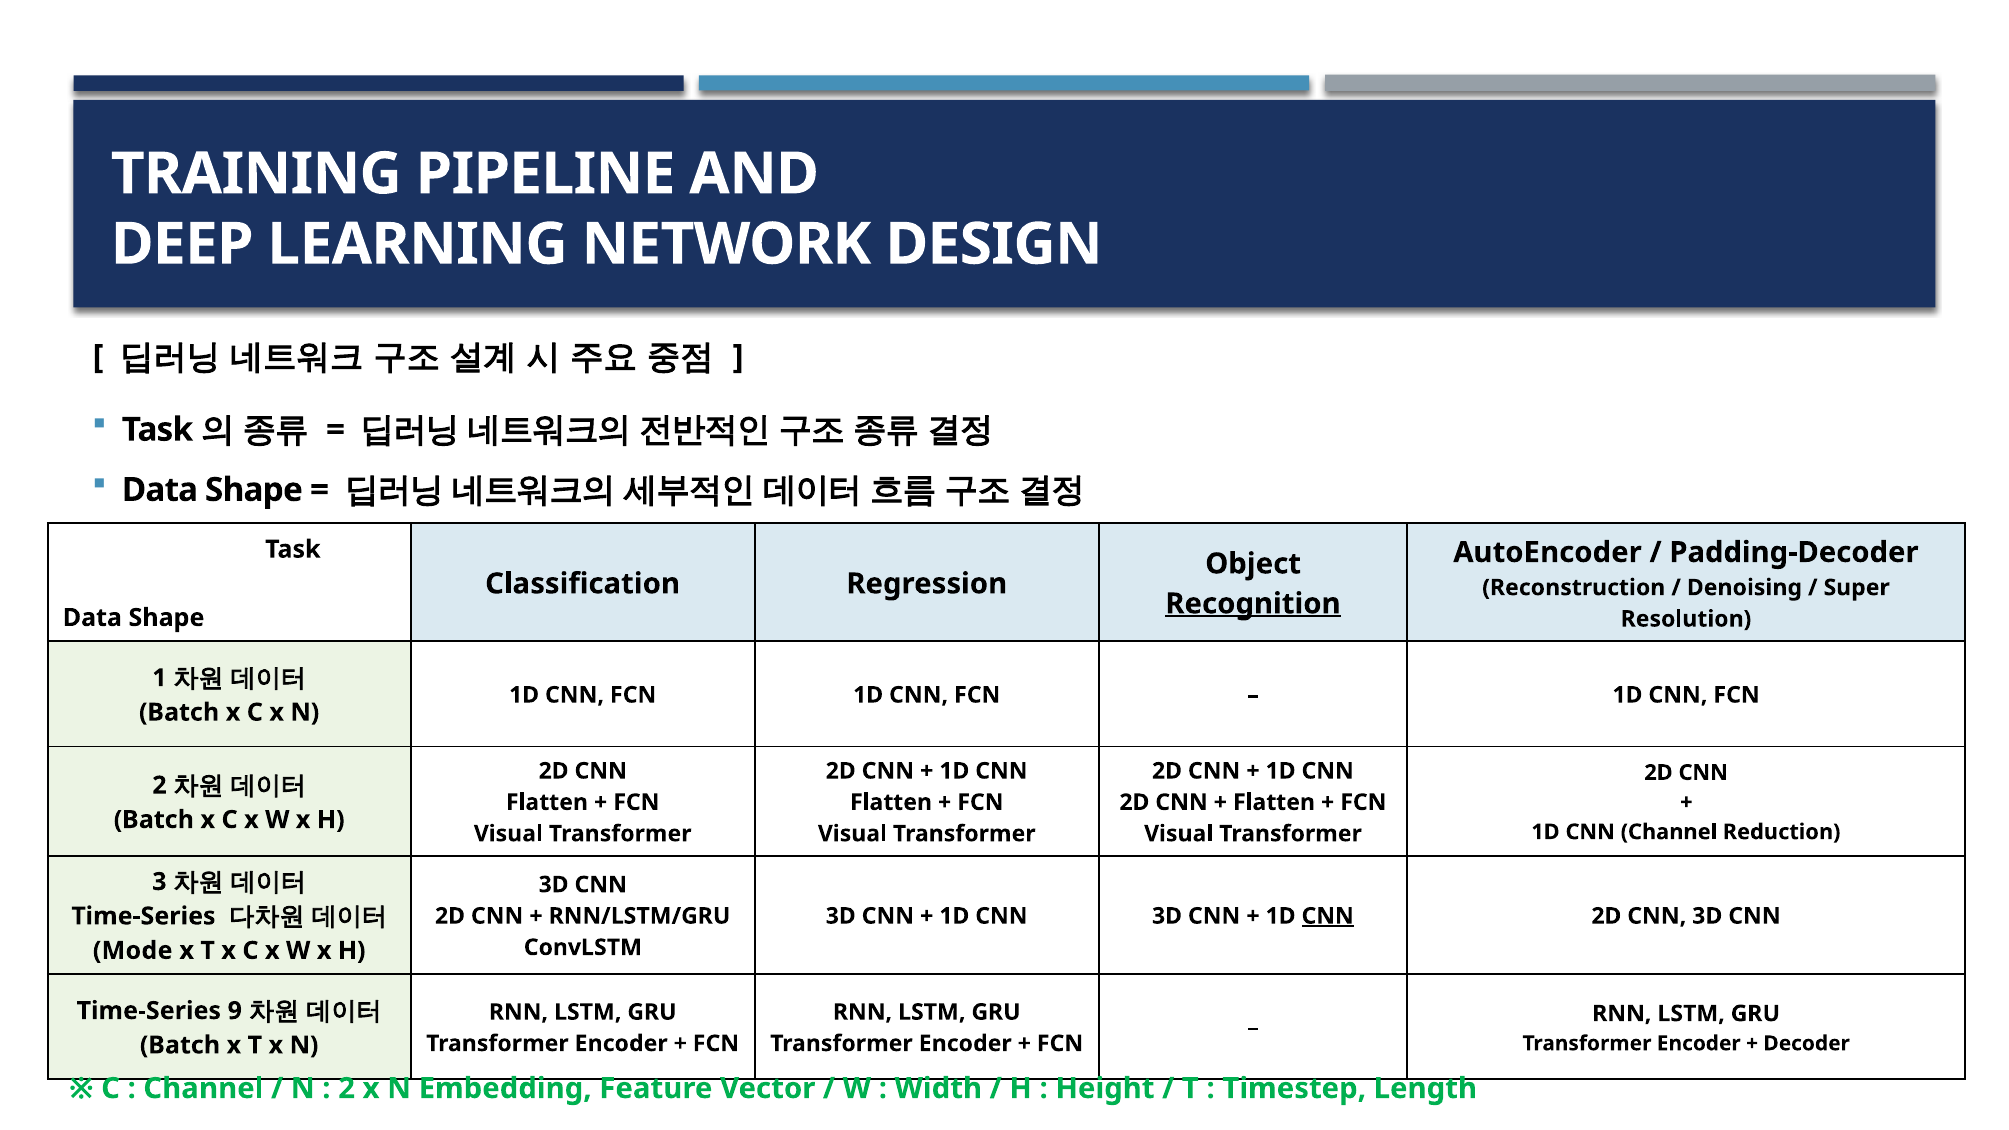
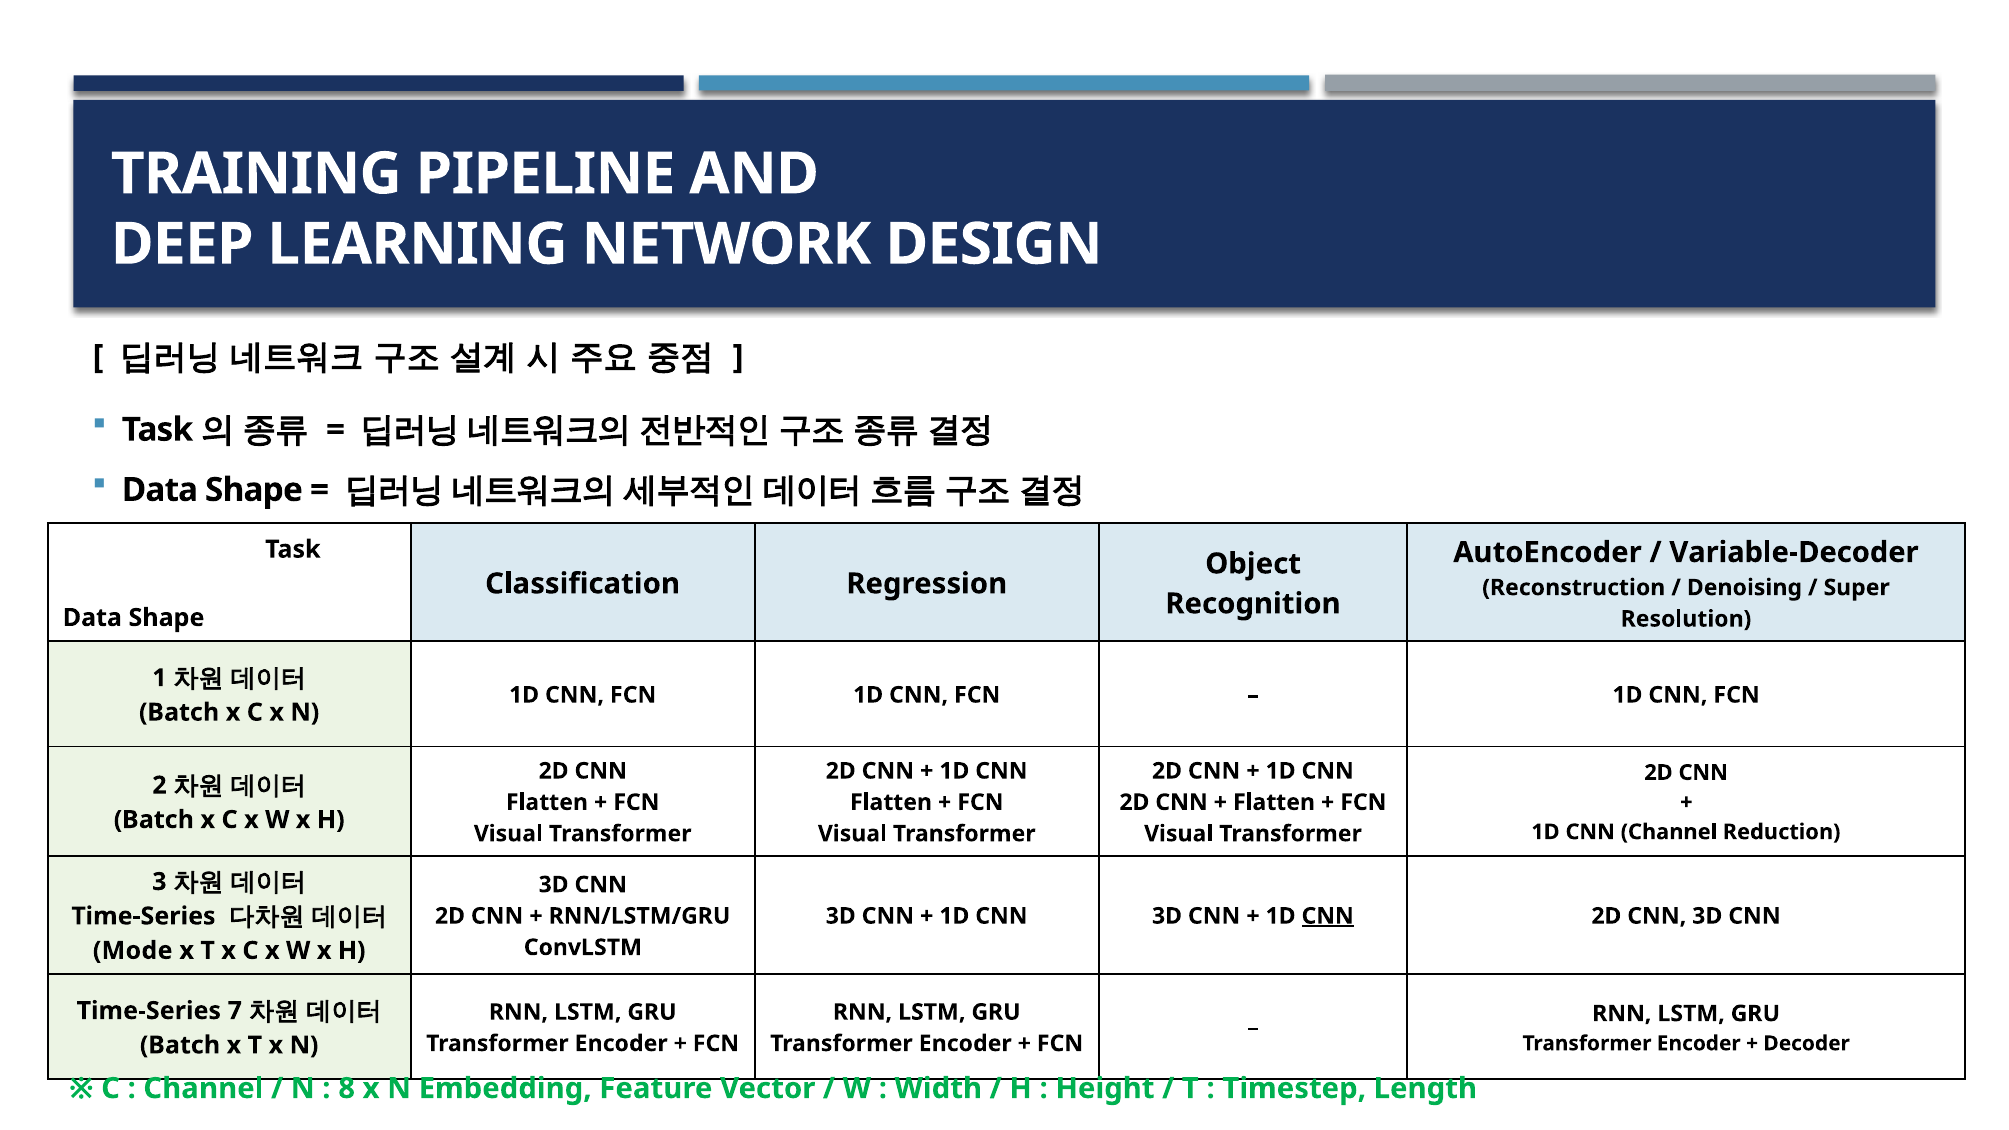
Padding-Decoder: Padding-Decoder -> Variable-Decoder
Recognition underline: present -> none
9: 9 -> 7
2 at (347, 1088): 2 -> 8
